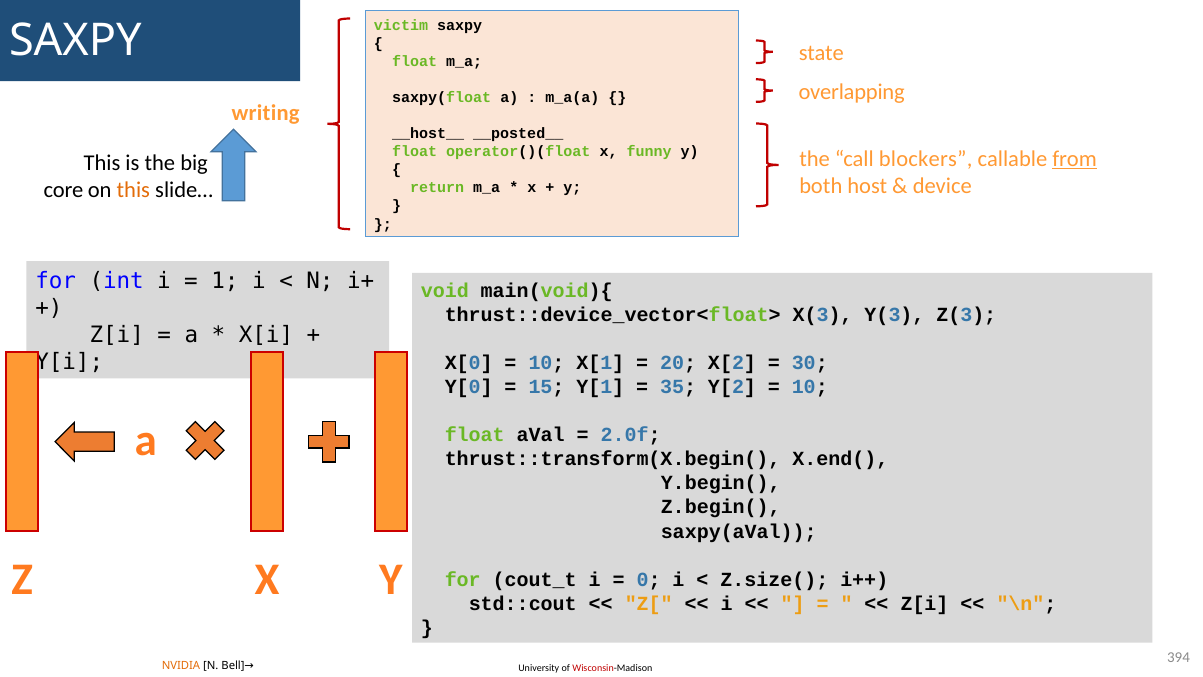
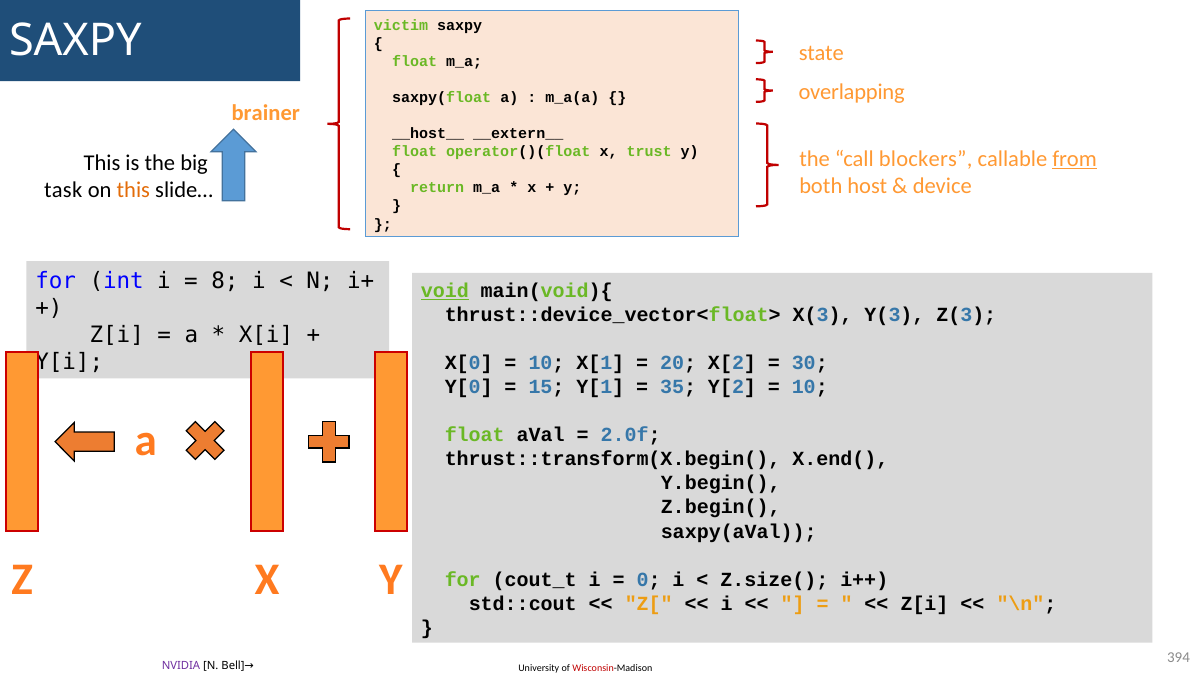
writing: writing -> brainer
__posted__: __posted__ -> __extern__
funny: funny -> trust
core: core -> task
1: 1 -> 8
void underline: none -> present
NVIDIA colour: orange -> purple
